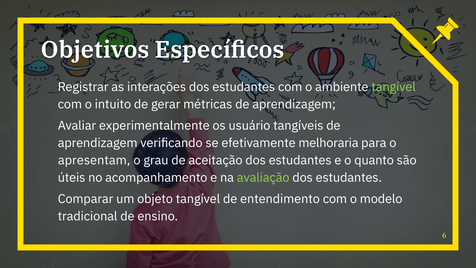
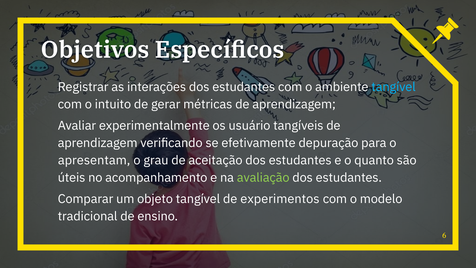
tangível at (394, 87) colour: light green -> light blue
melhoraria: melhoraria -> depuração
entendimento: entendimento -> experimentos
